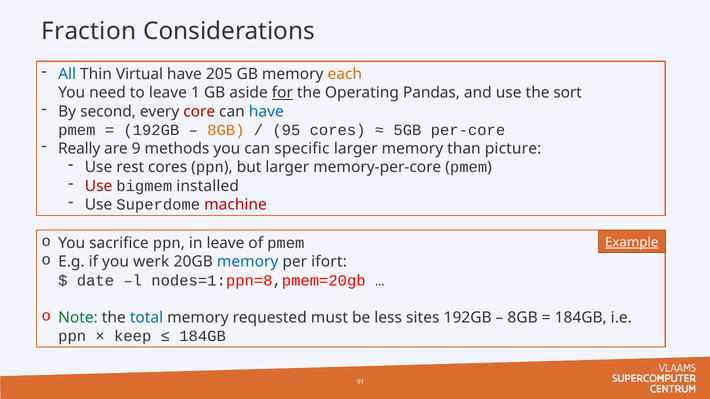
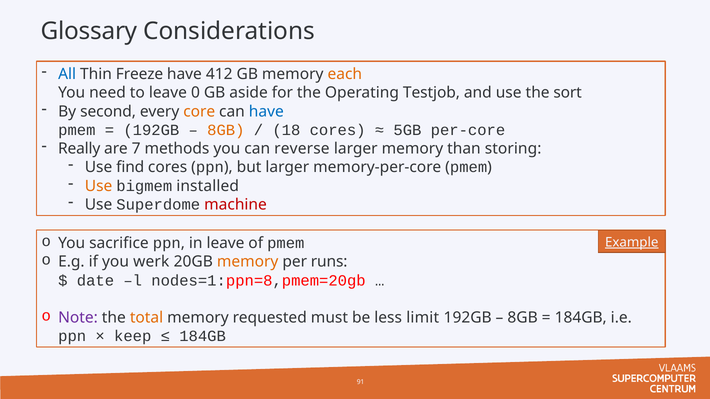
Fraction: Fraction -> Glossary
Virtual: Virtual -> Freeze
205: 205 -> 412
1: 1 -> 0
for underline: present -> none
Pandas: Pandas -> Testjob
core colour: red -> orange
95: 95 -> 18
9: 9 -> 7
specific: specific -> reverse
picture: picture -> storing
rest: rest -> find
Use at (99, 186) colour: red -> orange
memory at (248, 262) colour: blue -> orange
ifort: ifort -> runs
Note colour: green -> purple
total colour: blue -> orange
sites: sites -> limit
